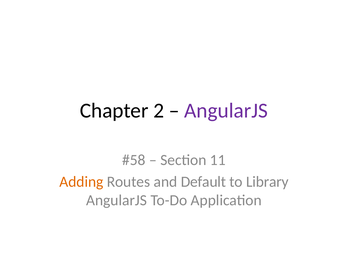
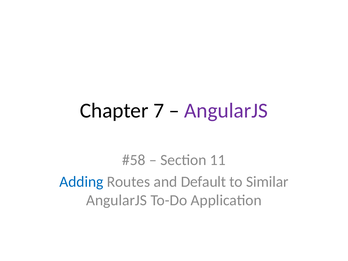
2: 2 -> 7
Adding colour: orange -> blue
Library: Library -> Similar
